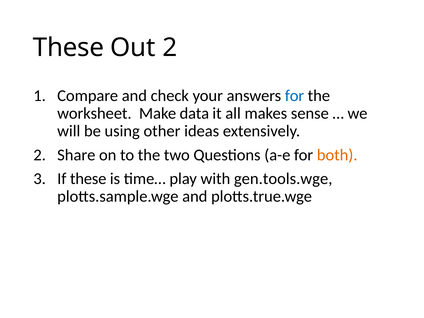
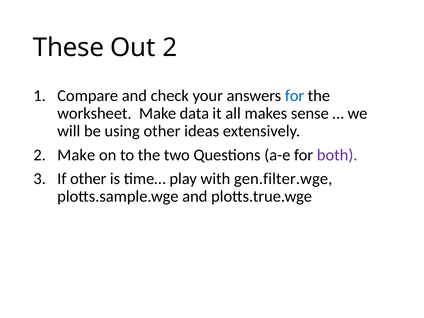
2 Share: Share -> Make
both colour: orange -> purple
If these: these -> other
gen.tools.wge: gen.tools.wge -> gen.filter.wge
